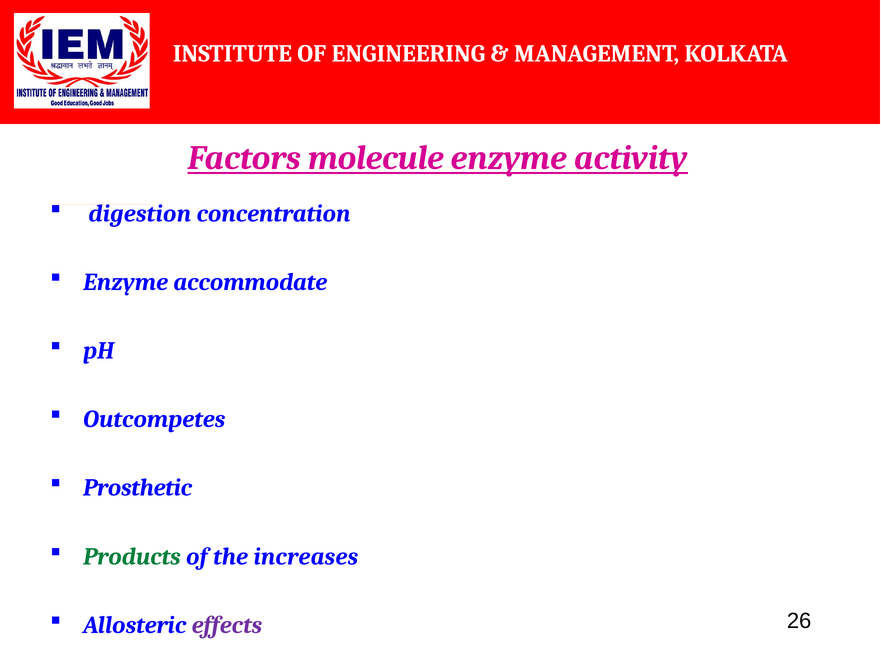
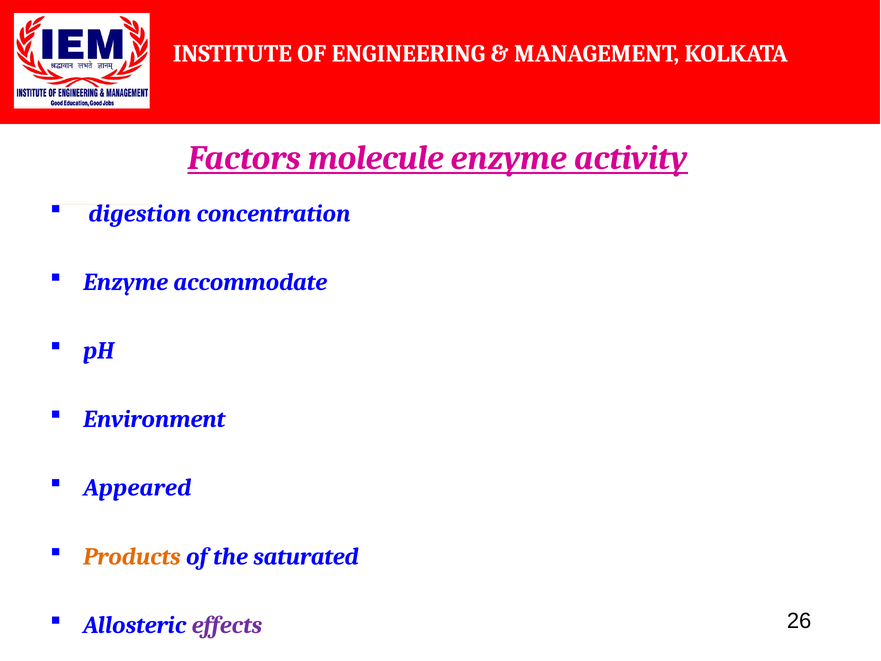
Outcompetes: Outcompetes -> Environment
Prosthetic: Prosthetic -> Appeared
Products colour: green -> orange
increases: increases -> saturated
